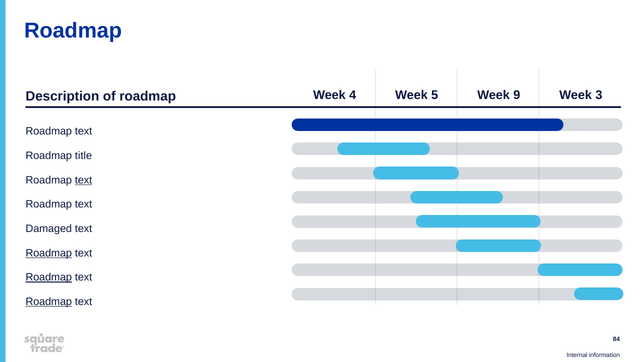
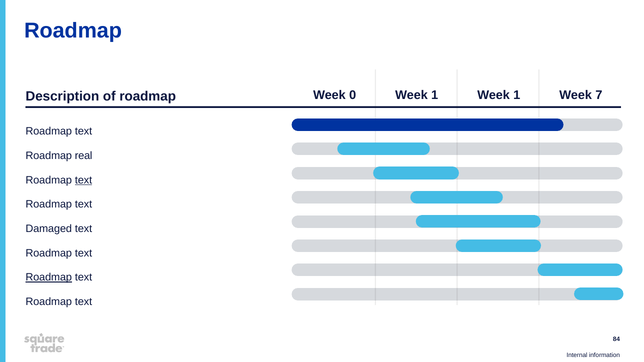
4: 4 -> 0
5 at (435, 95): 5 -> 1
9 at (517, 95): 9 -> 1
3: 3 -> 7
title: title -> real
Roadmap at (49, 253) underline: present -> none
Roadmap at (49, 302) underline: present -> none
